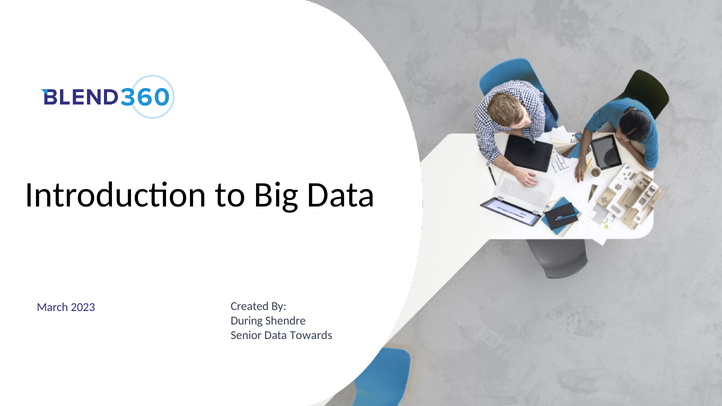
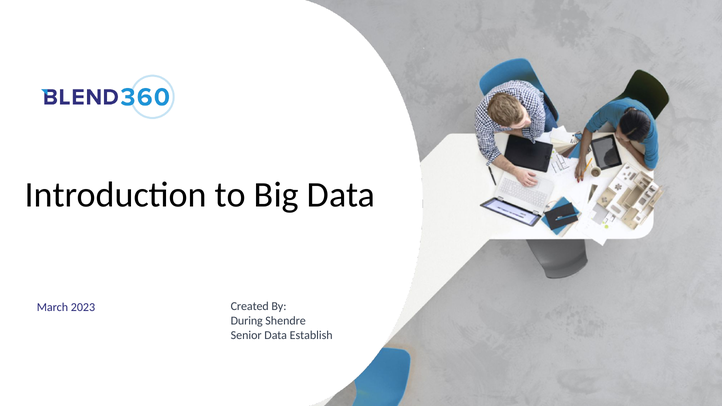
Towards: Towards -> Establish
